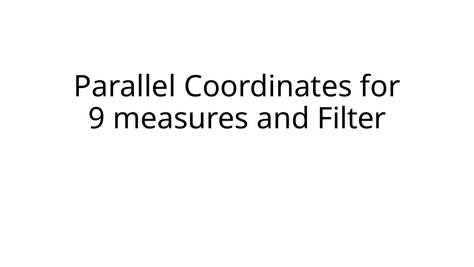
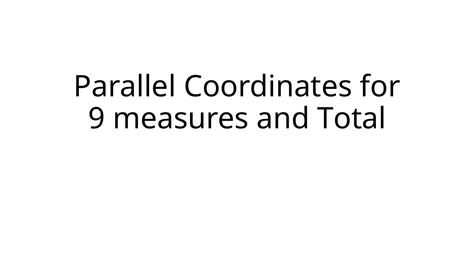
Filter: Filter -> Total
